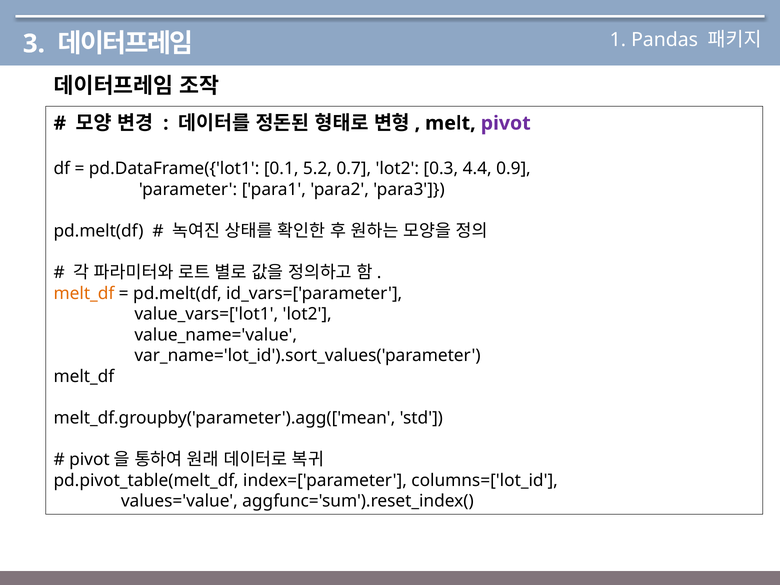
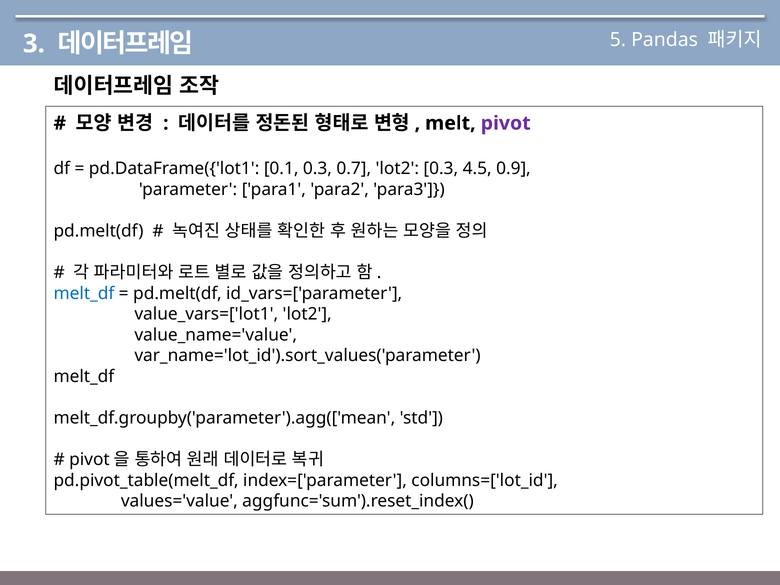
1: 1 -> 5
0.1 5.2: 5.2 -> 0.3
4.4: 4.4 -> 4.5
melt_df at (84, 293) colour: orange -> blue
